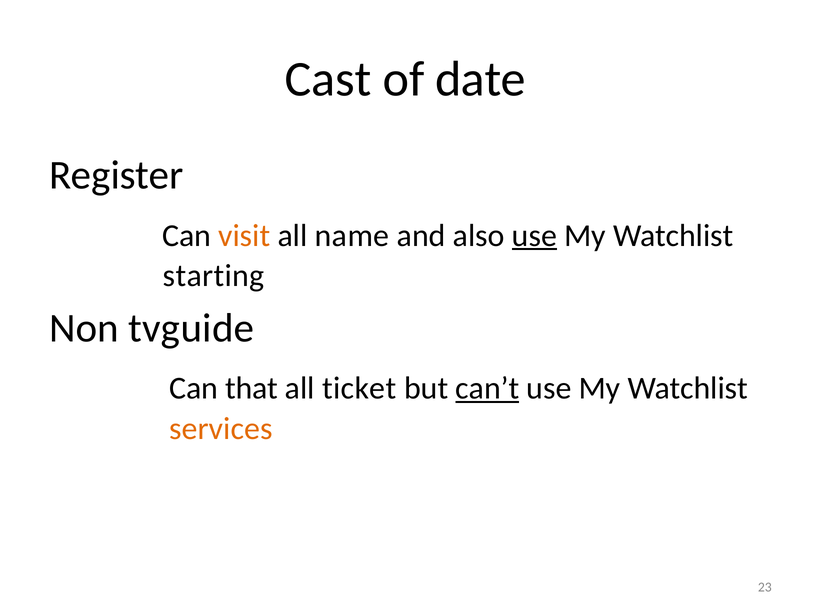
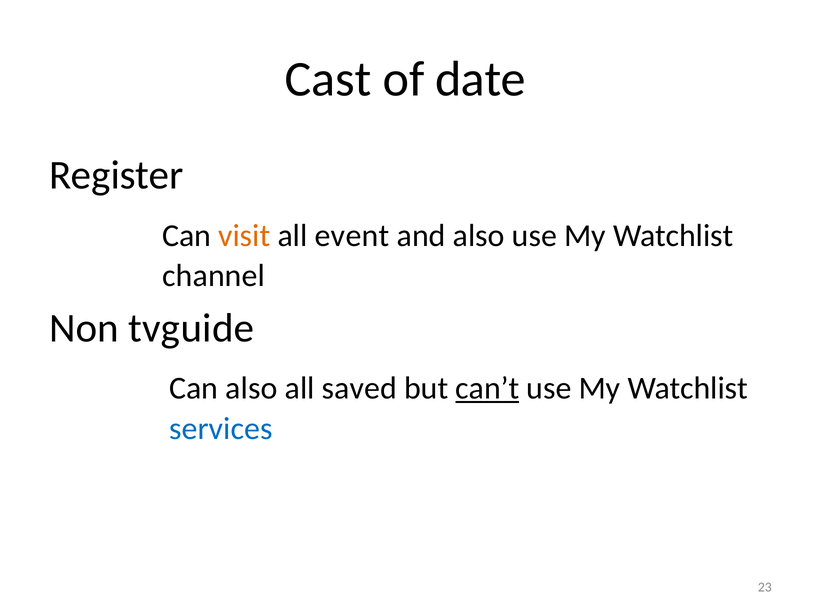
name: name -> event
use at (534, 236) underline: present -> none
starting: starting -> channel
Can that: that -> also
ticket: ticket -> saved
services colour: orange -> blue
